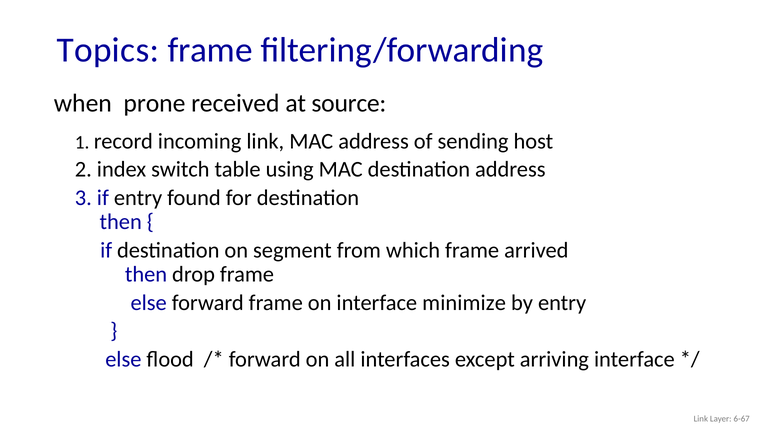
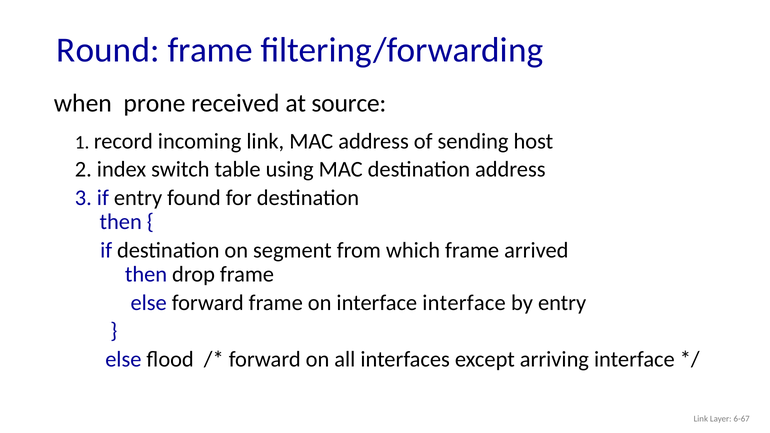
Topics: Topics -> Round
interface minimize: minimize -> interface
